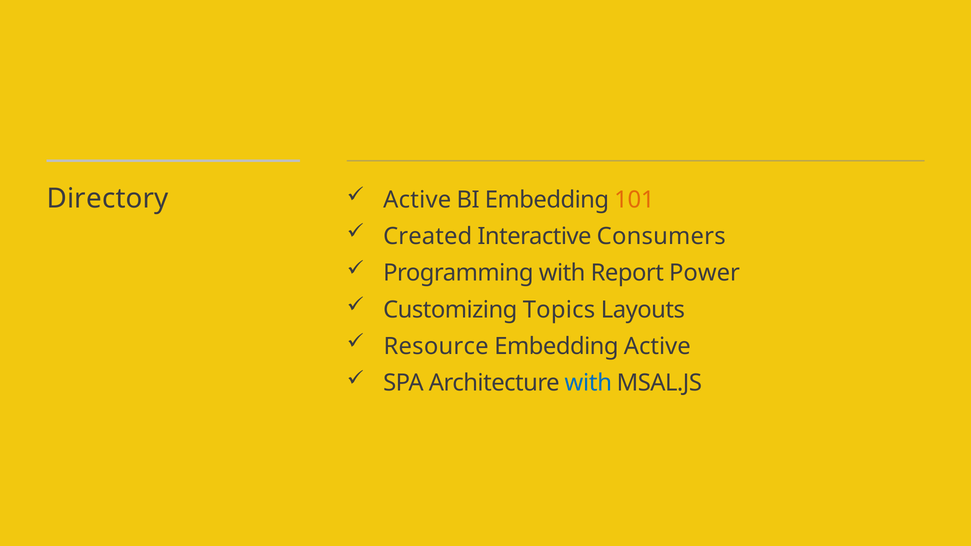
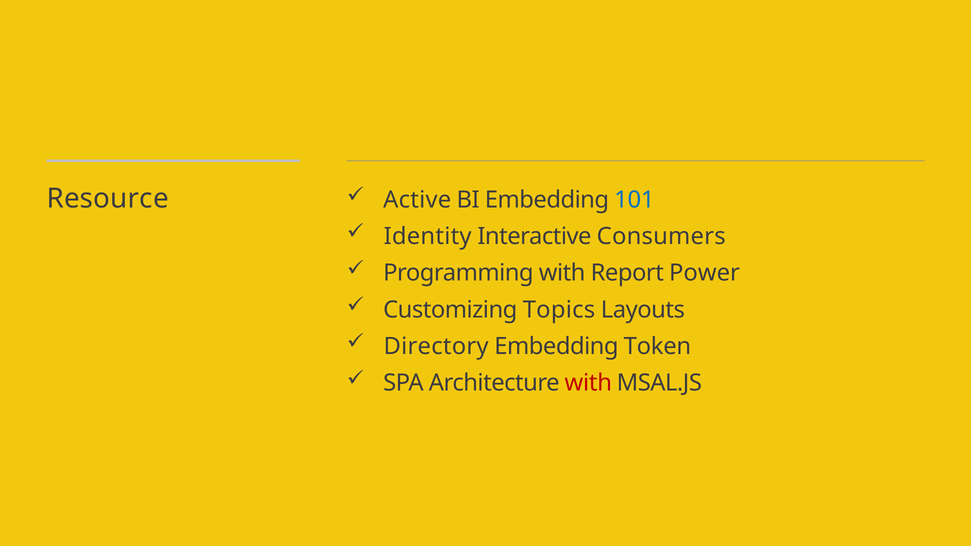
Directory: Directory -> Resource
101 colour: orange -> blue
Created: Created -> Identity
Resource: Resource -> Directory
Embedding Active: Active -> Token
with at (588, 383) colour: blue -> red
